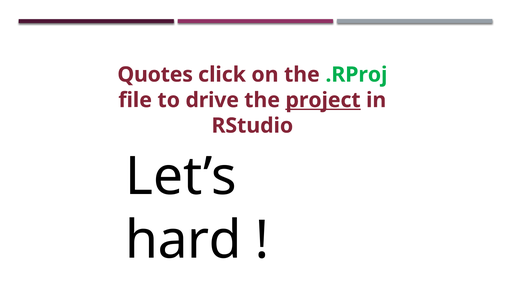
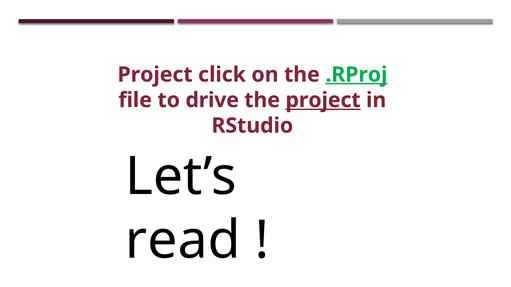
Quotes at (155, 75): Quotes -> Project
.RProj underline: none -> present
hard: hard -> read
